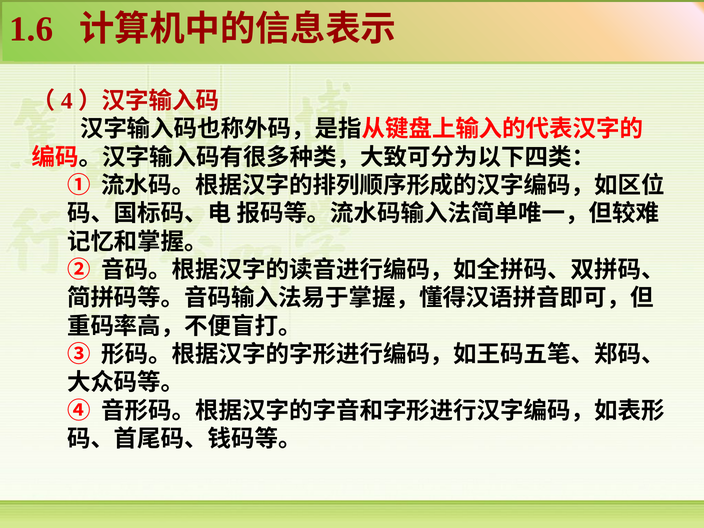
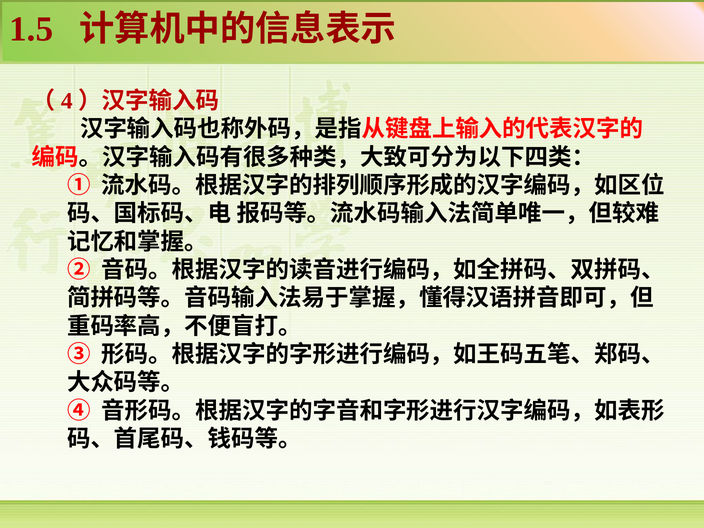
1.6: 1.6 -> 1.5
